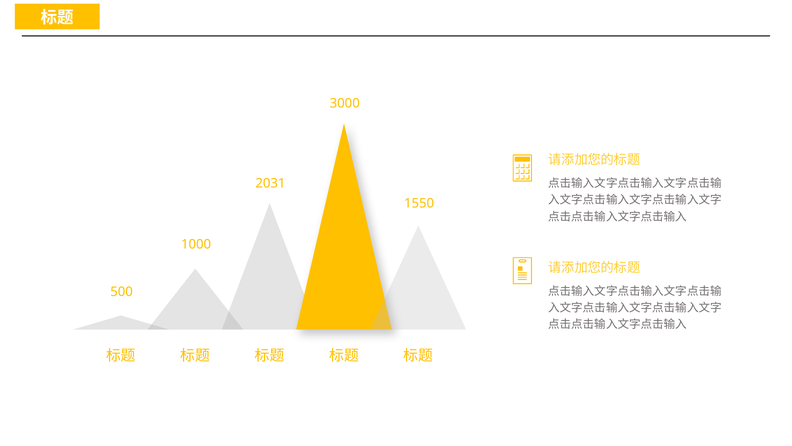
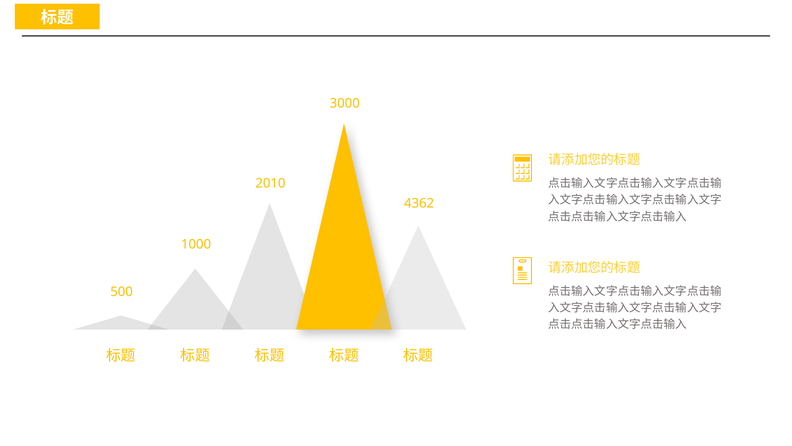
2031: 2031 -> 2010
1550: 1550 -> 4362
